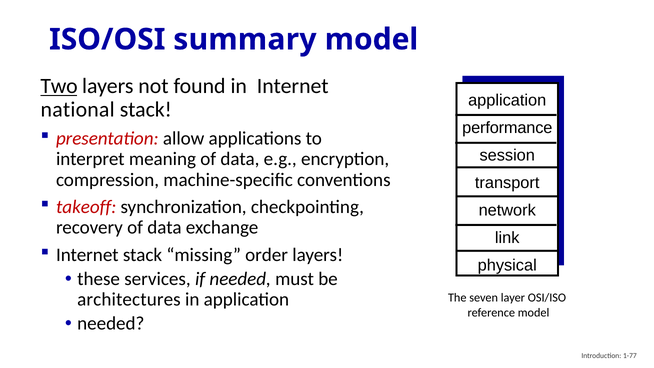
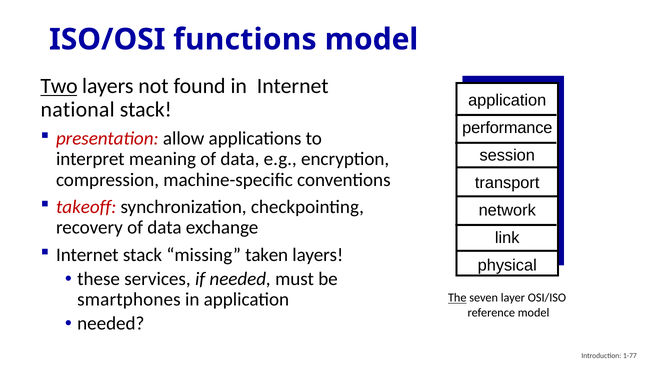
summary: summary -> functions
order: order -> taken
architectures: architectures -> smartphones
The underline: none -> present
